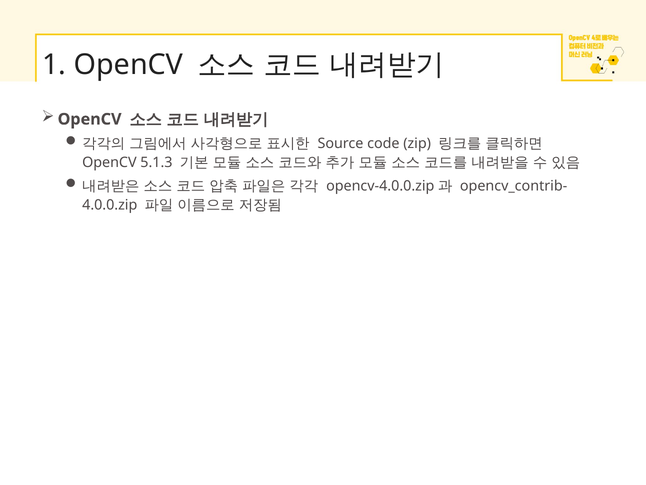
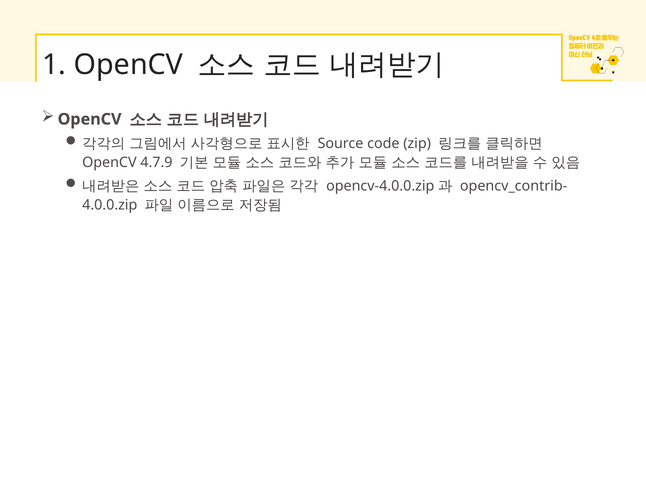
5.1.3: 5.1.3 -> 4.7.9
